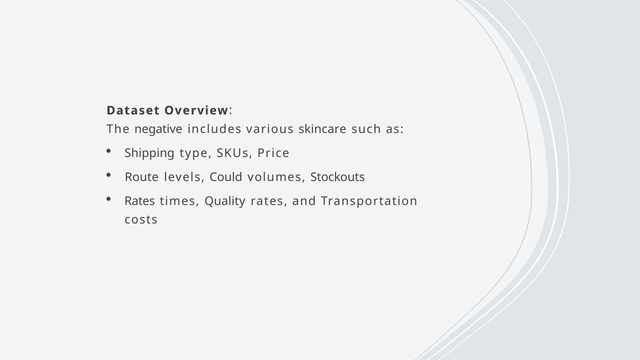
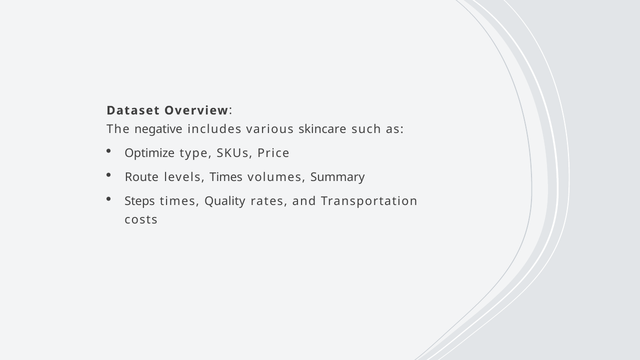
Shipping: Shipping -> Optimize
levels Could: Could -> Times
Stockouts: Stockouts -> Summary
Rates at (140, 201): Rates -> Steps
